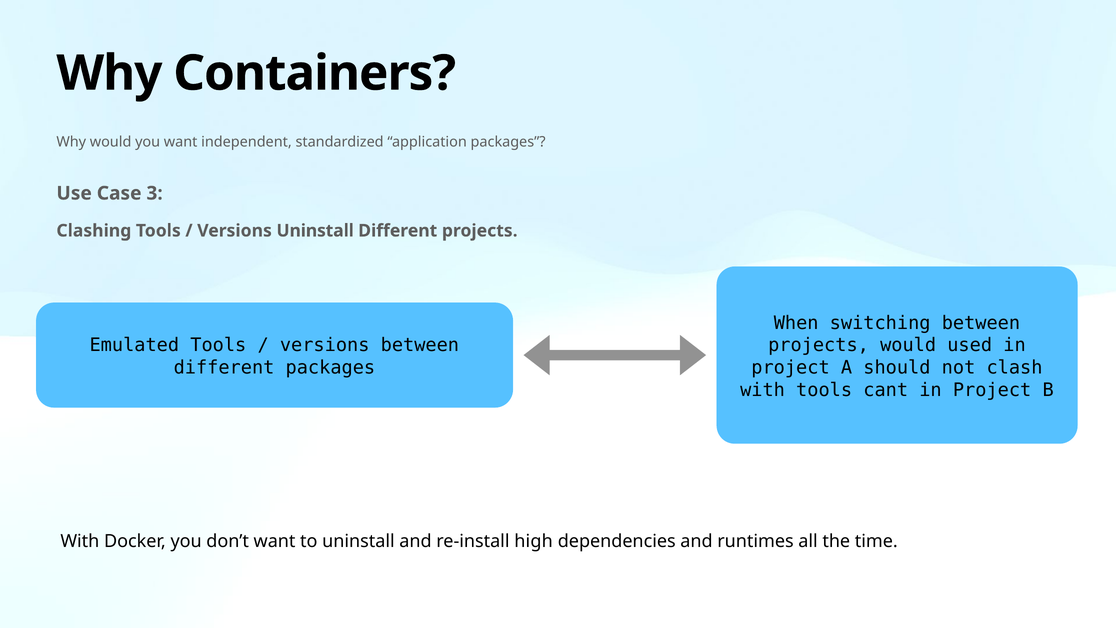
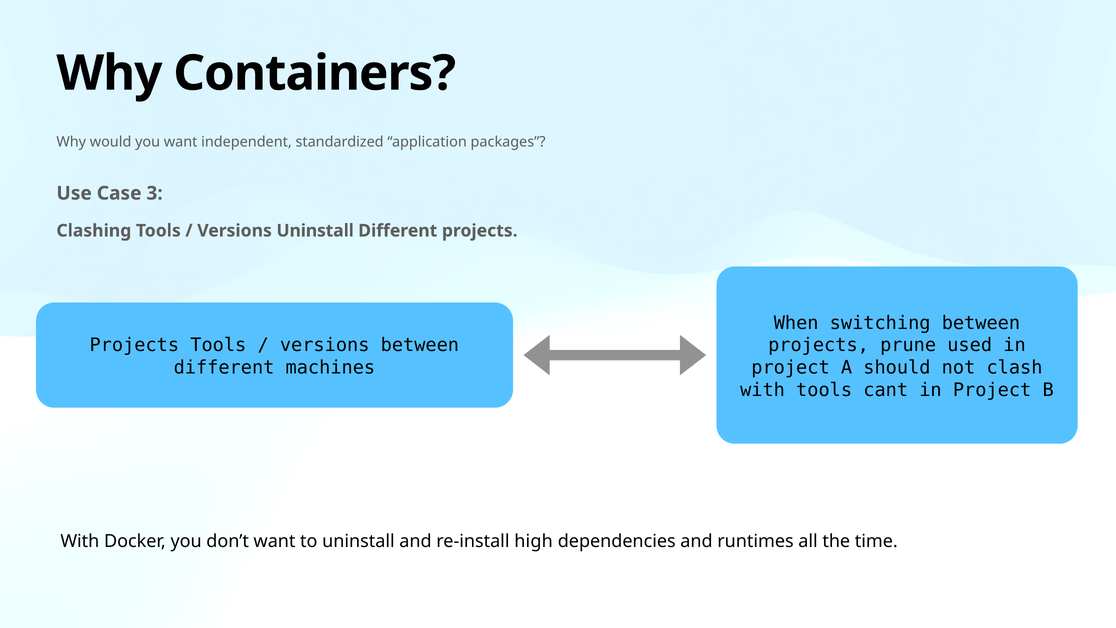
Emulated at (134, 345): Emulated -> Projects
projects would: would -> prune
different packages: packages -> machines
